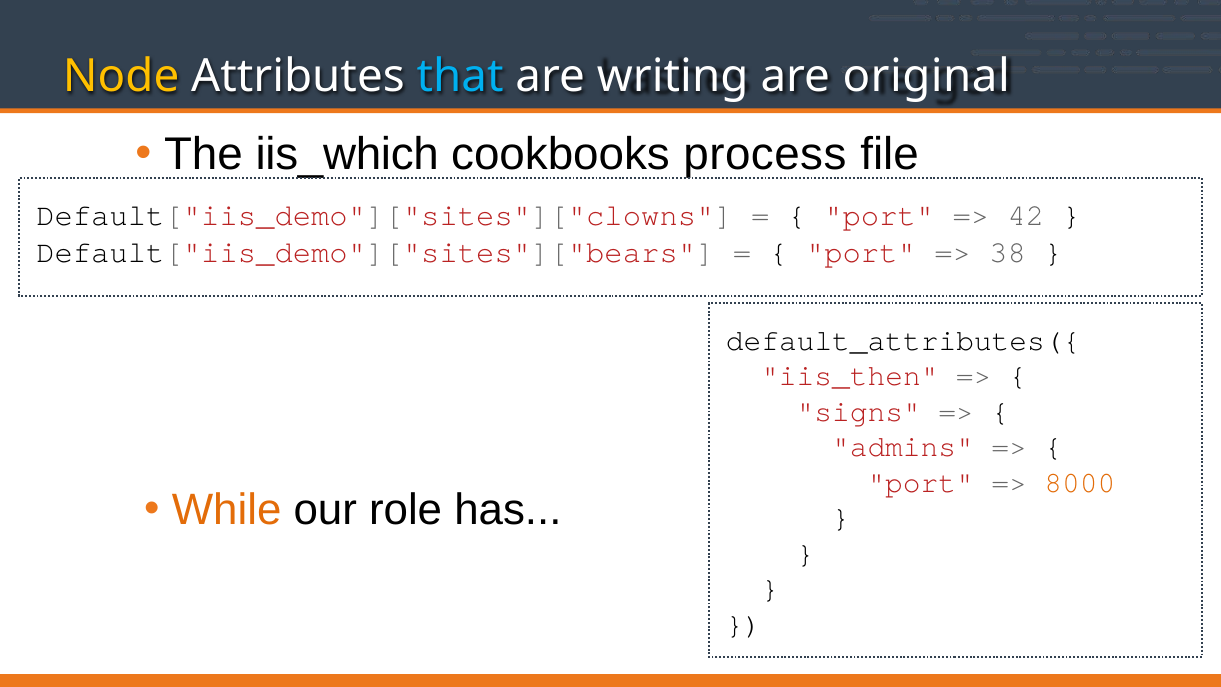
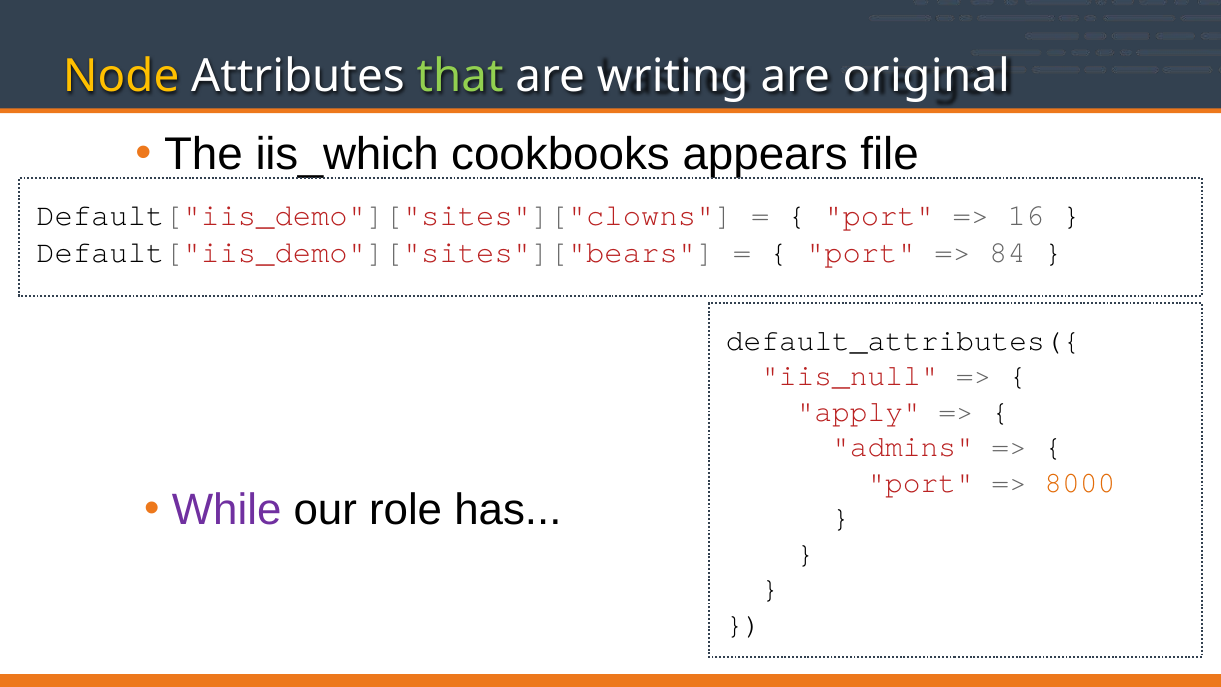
that colour: light blue -> light green
process: process -> appears
42: 42 -> 16
38: 38 -> 84
iis_then: iis_then -> iis_null
signs: signs -> apply
While colour: orange -> purple
